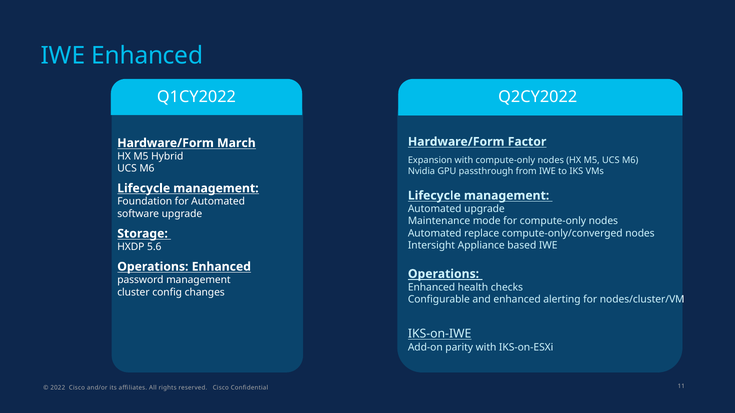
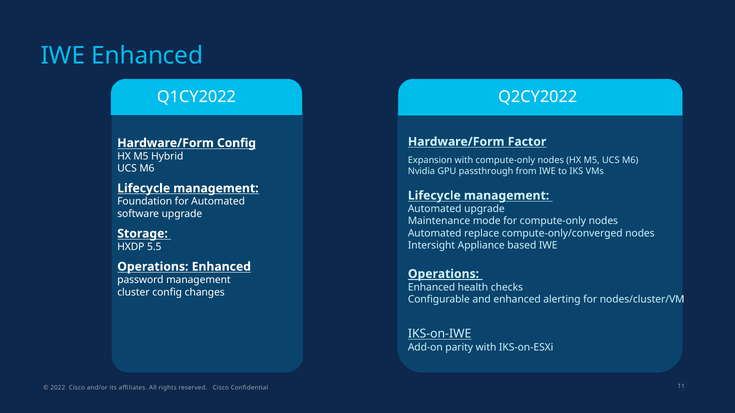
Hardware/Form March: March -> Config
5.6: 5.6 -> 5.5
